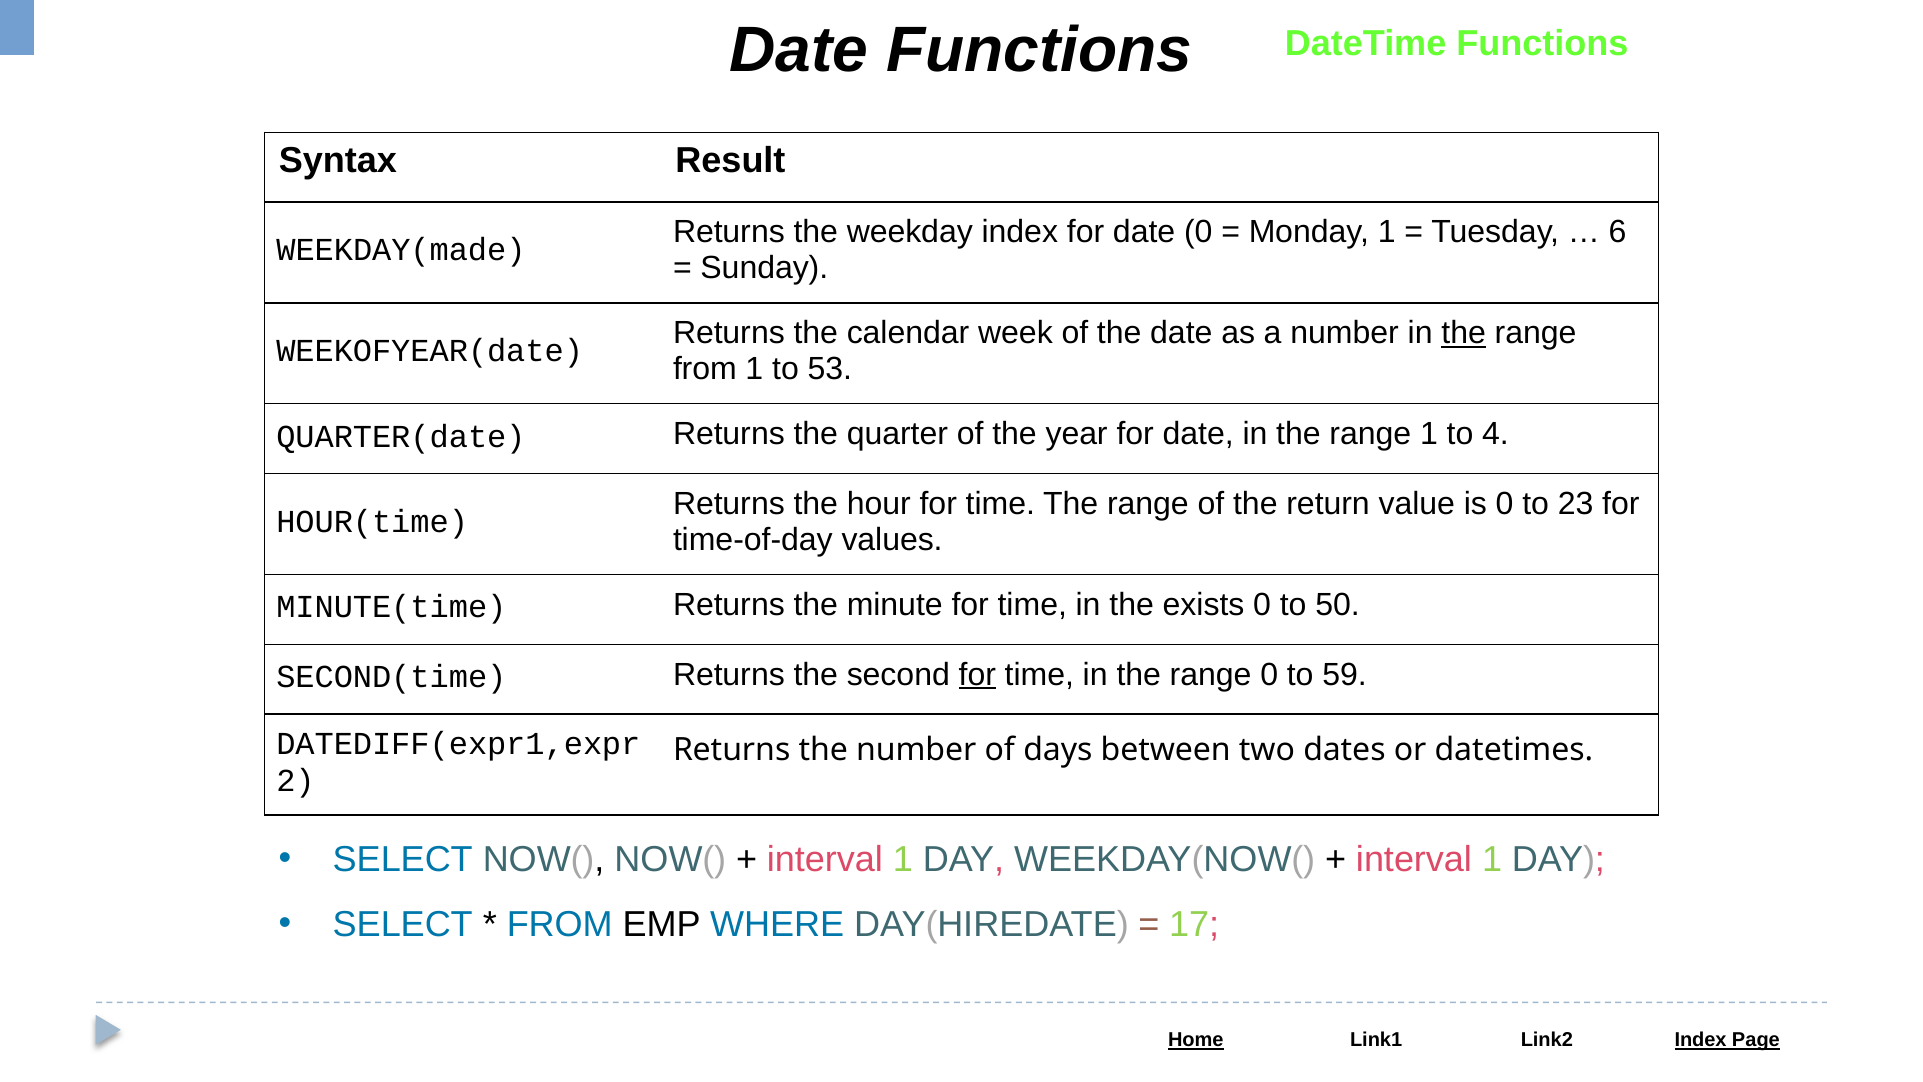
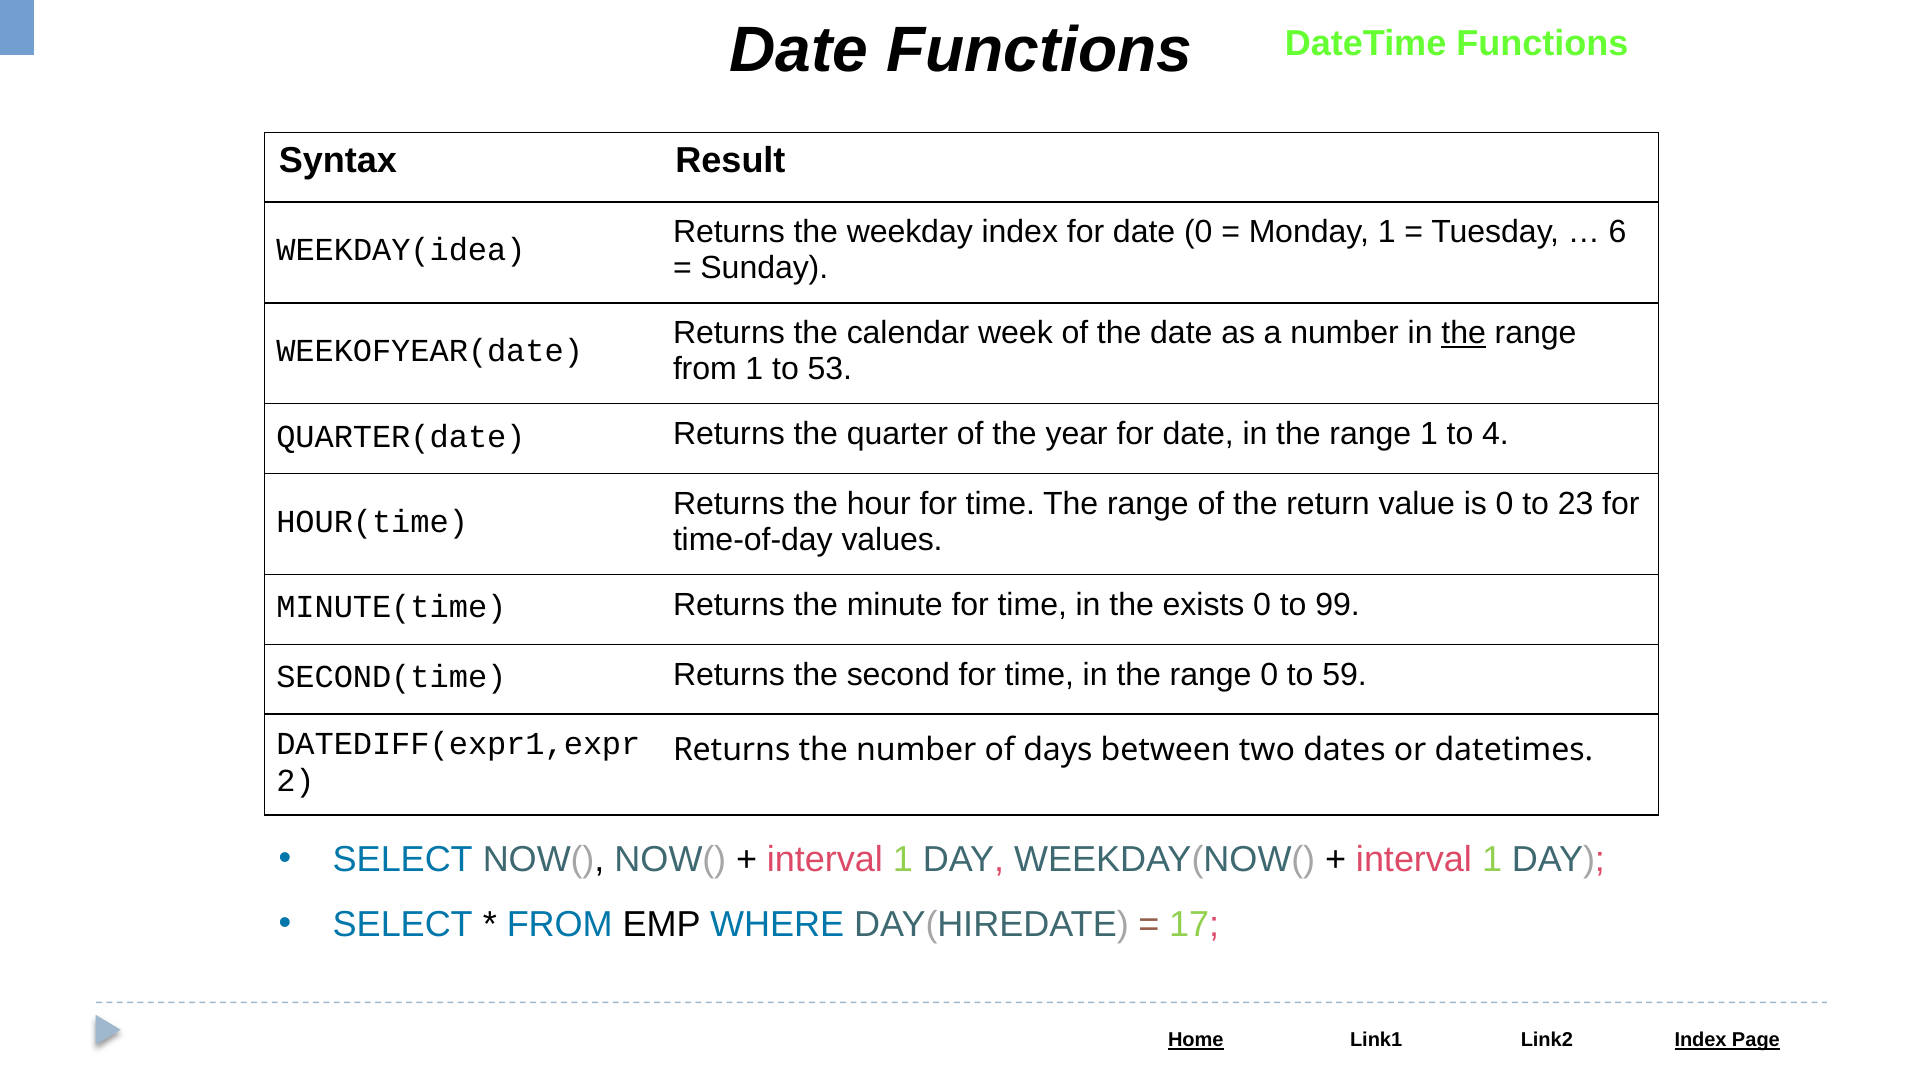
WEEKDAY(made: WEEKDAY(made -> WEEKDAY(idea
50: 50 -> 99
for at (977, 674) underline: present -> none
